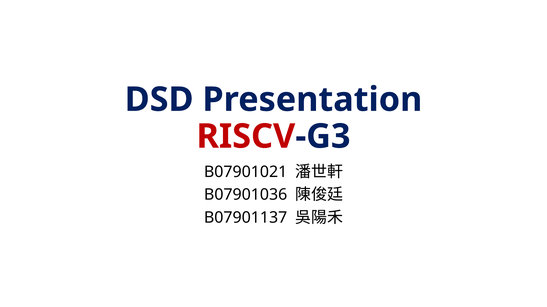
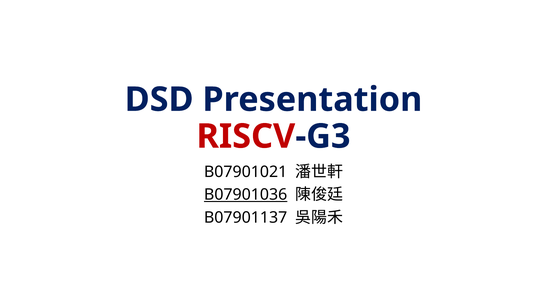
B07901036 underline: none -> present
